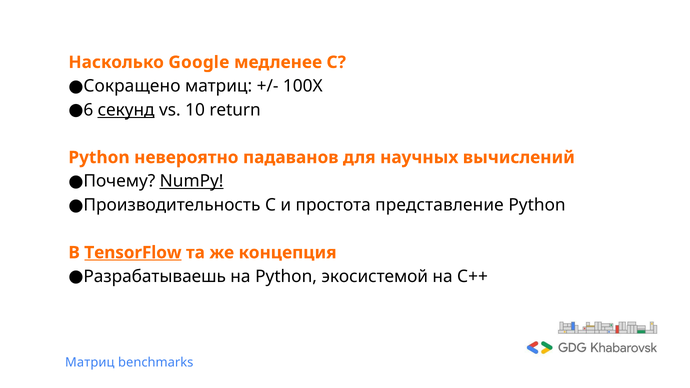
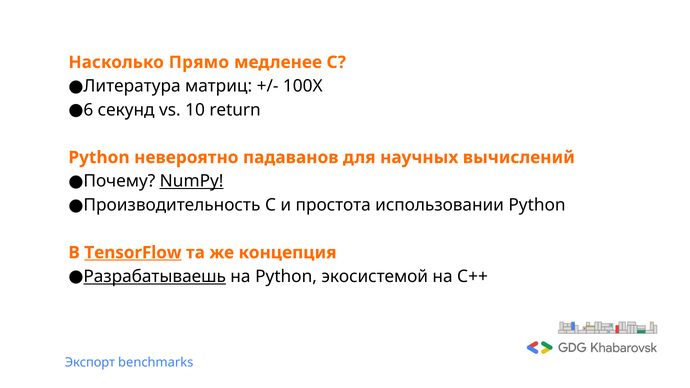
Google: Google -> Прямо
Сокращено: Сокращено -> Литература
секунд underline: present -> none
представление: представление -> использовании
Разрабатываешь underline: none -> present
Матриц at (90, 363): Матриц -> Экспорт
